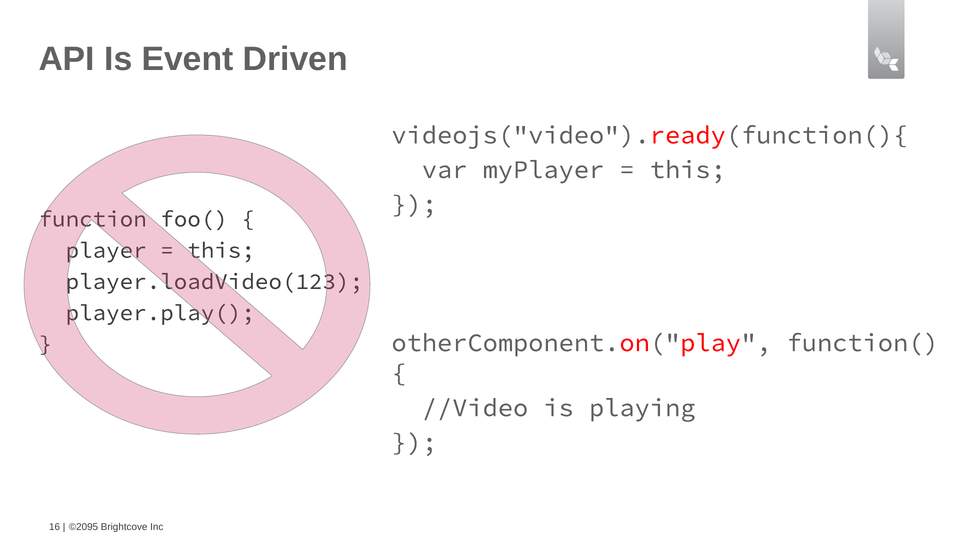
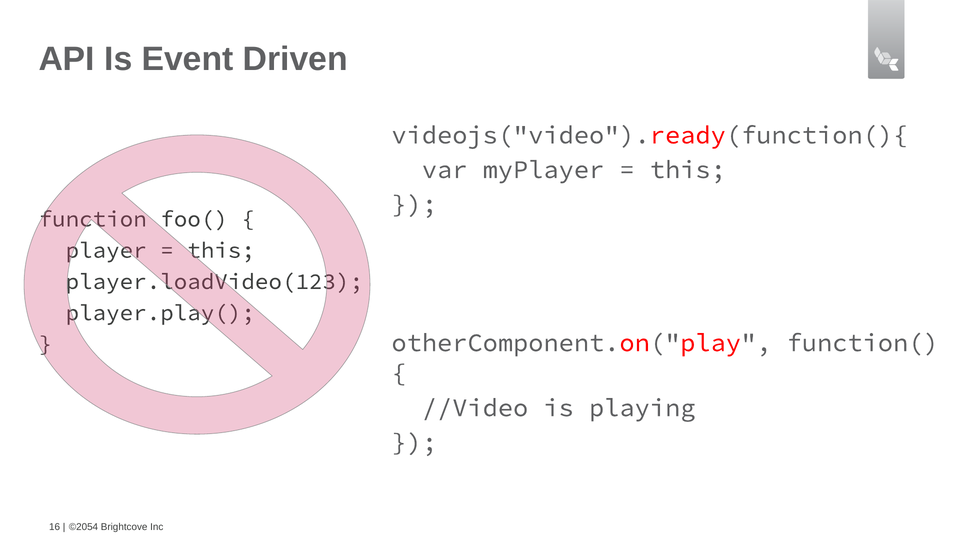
©2095: ©2095 -> ©2054
